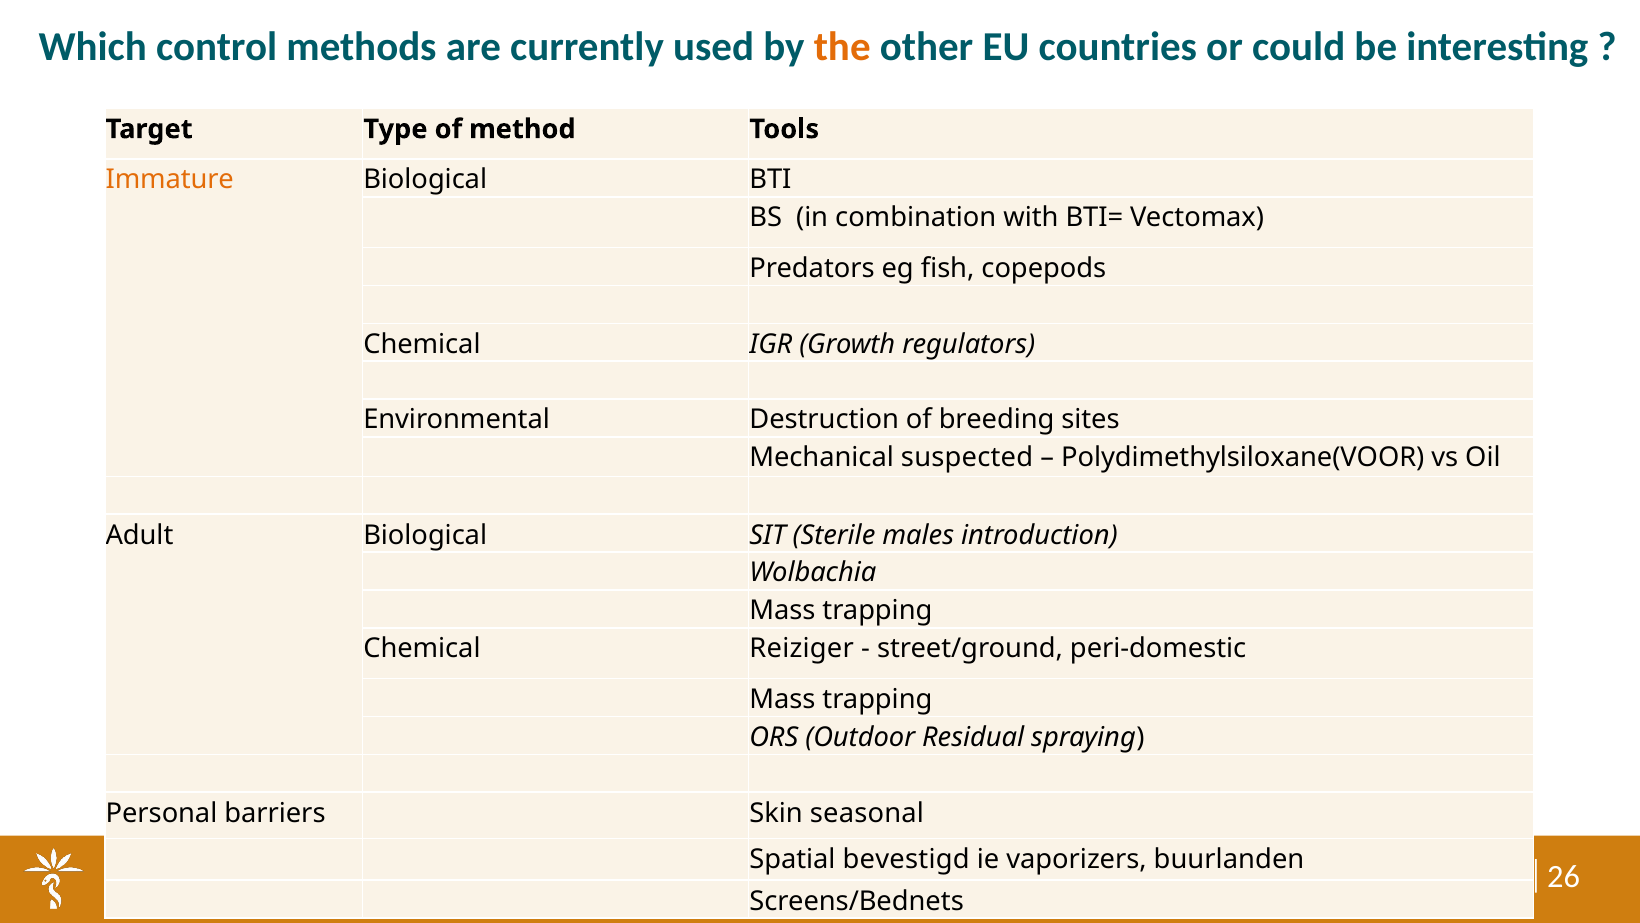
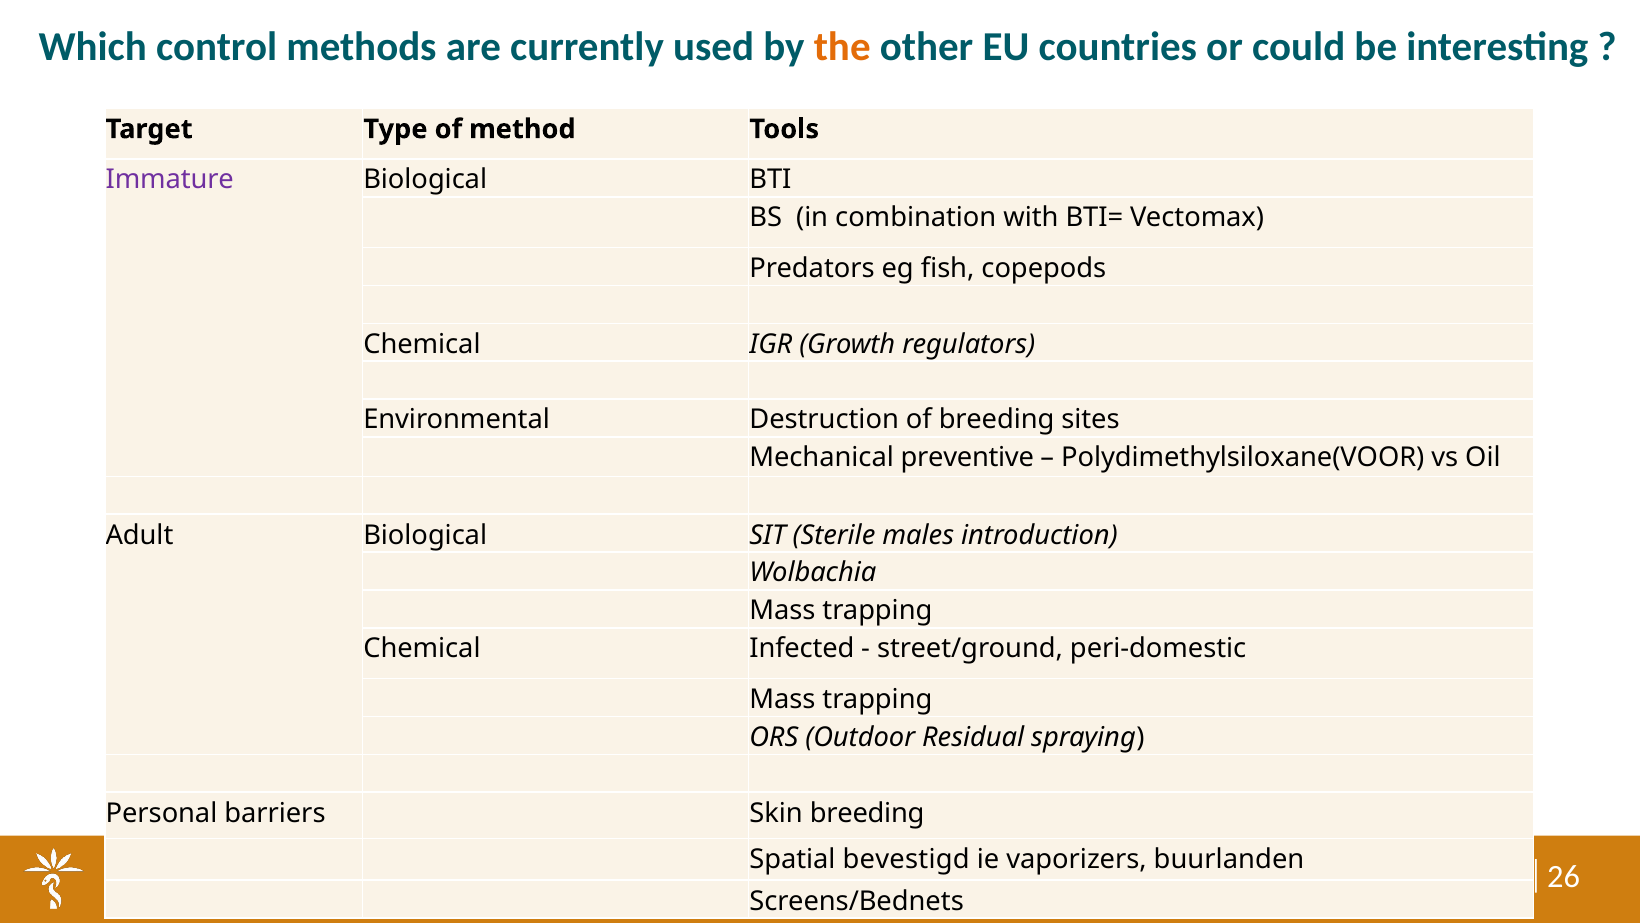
Immature colour: orange -> purple
suspected: suspected -> preventive
Reiziger: Reiziger -> Infected
Skin seasonal: seasonal -> breeding
